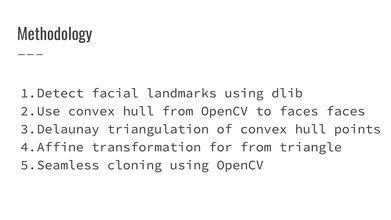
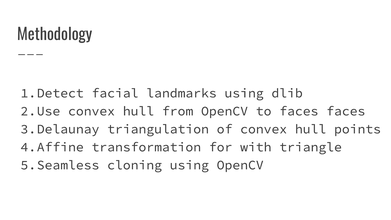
for from: from -> with
